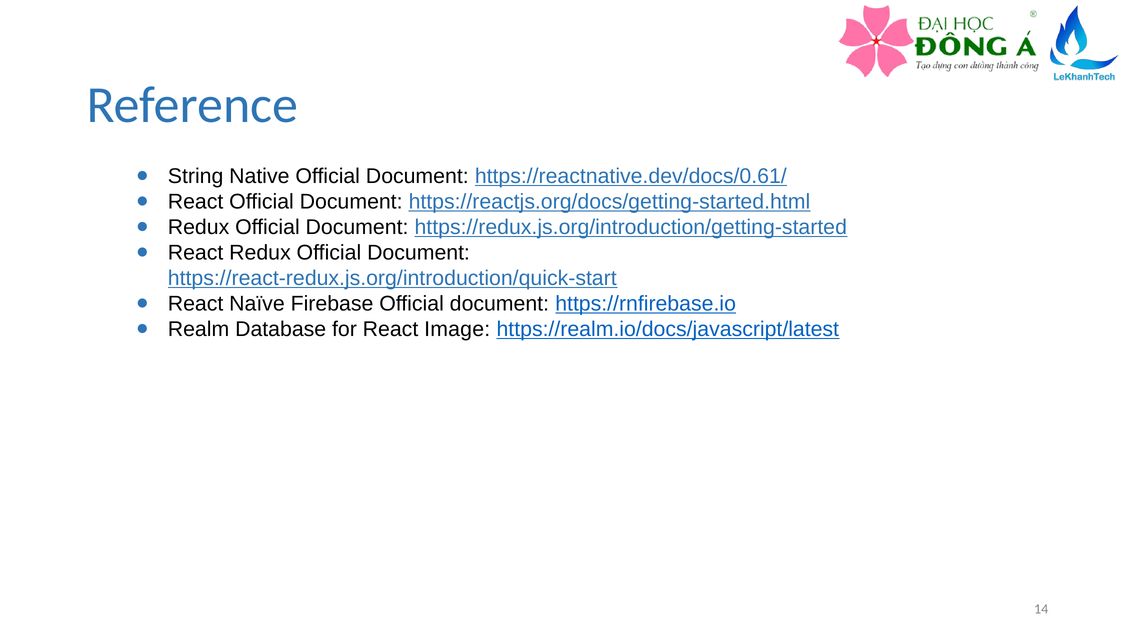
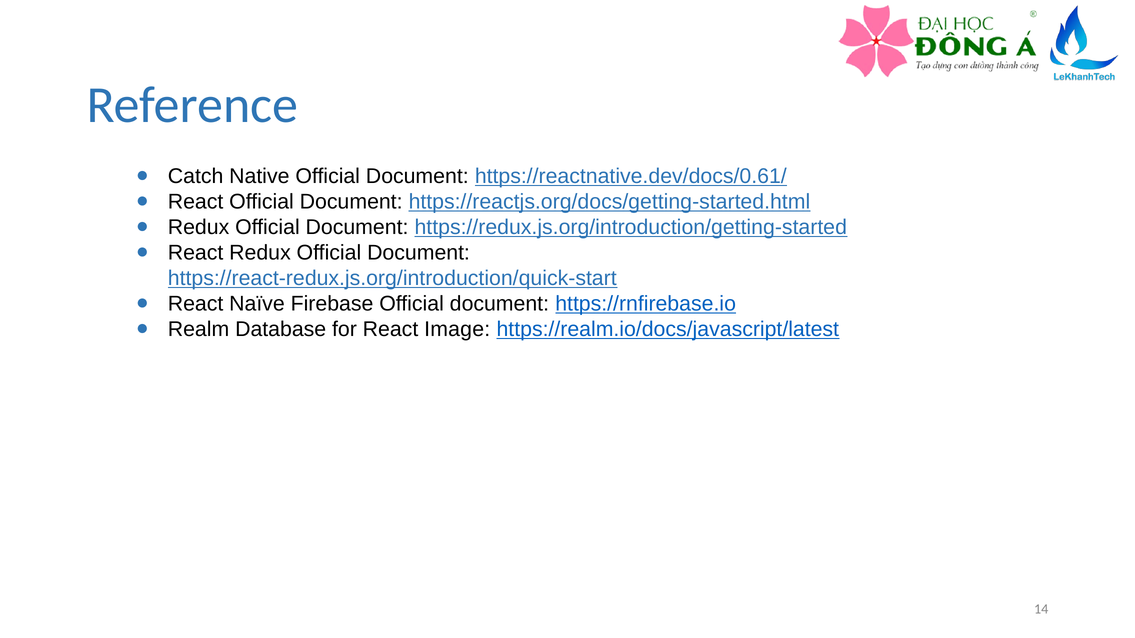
String: String -> Catch
